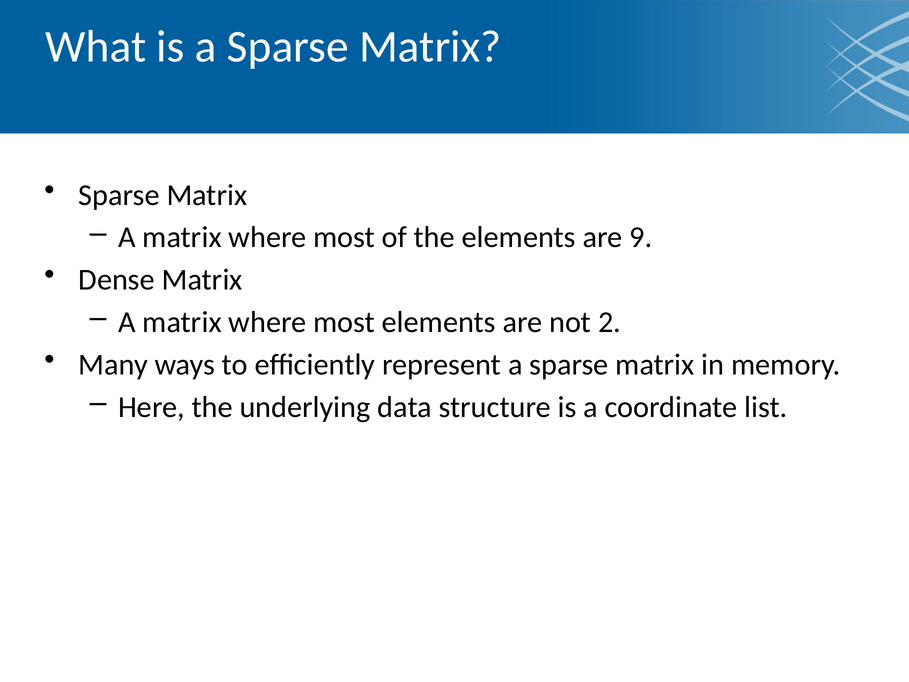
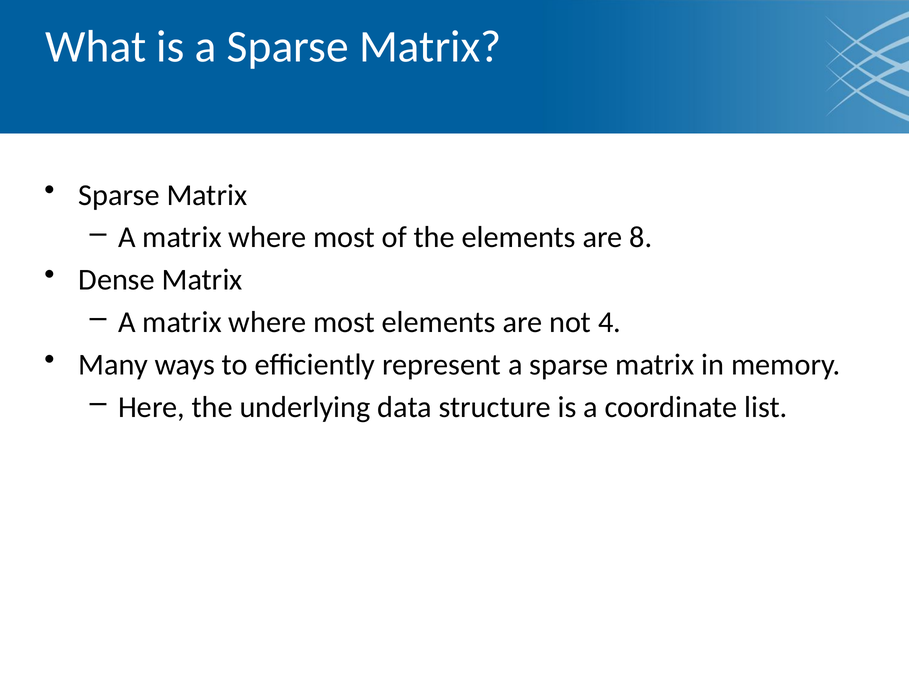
9: 9 -> 8
2: 2 -> 4
